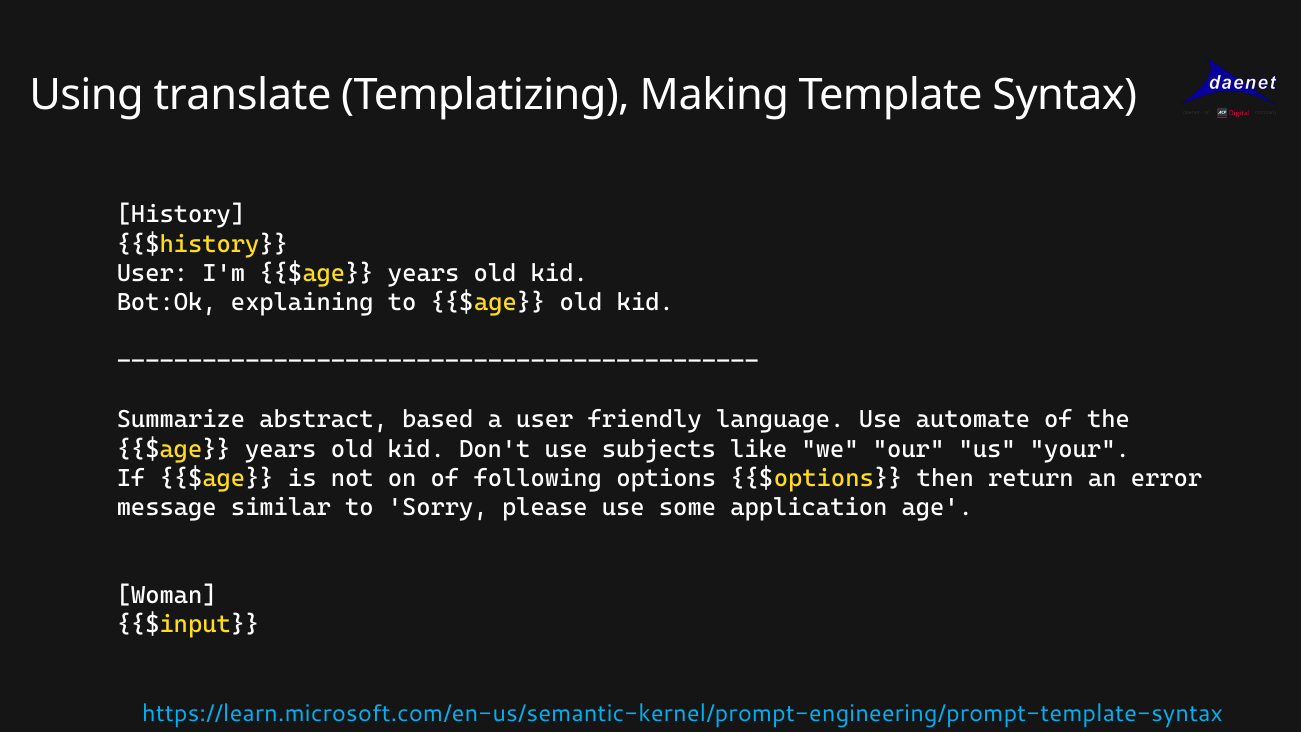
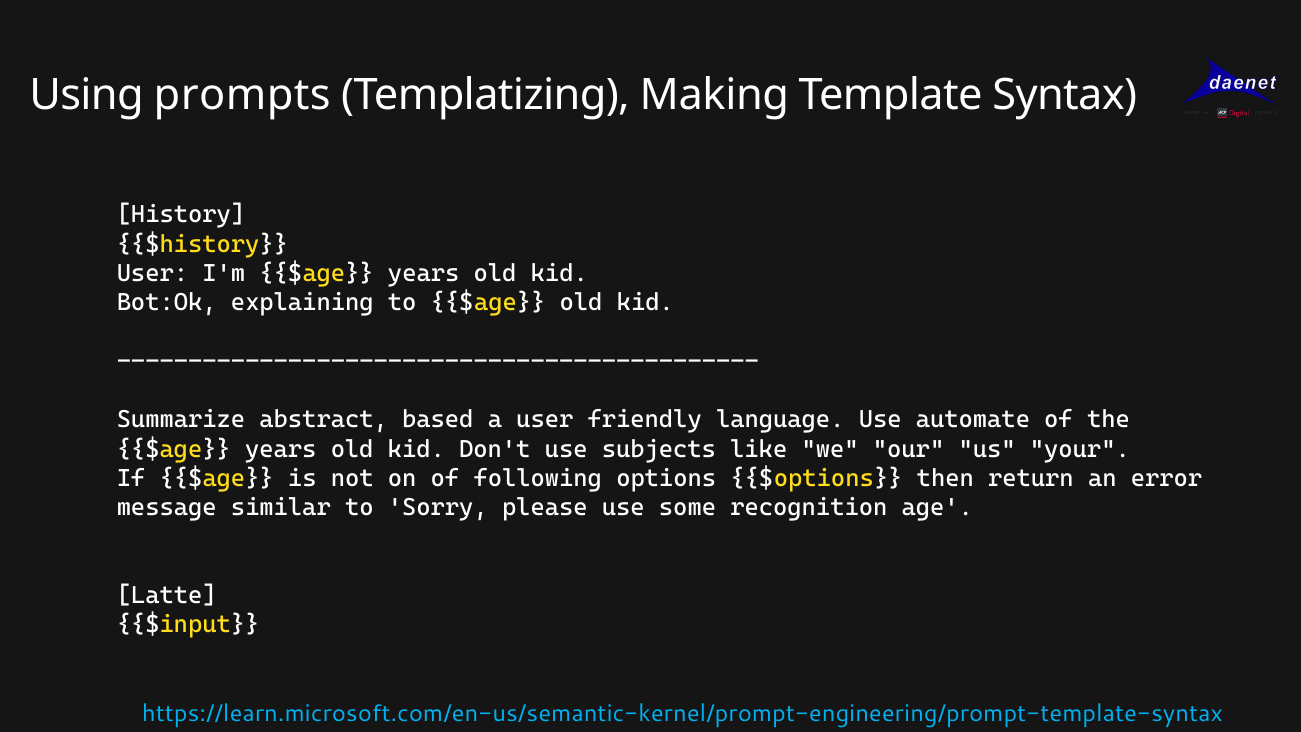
translate: translate -> prompts
application: application -> recognition
Woman: Woman -> Latte
